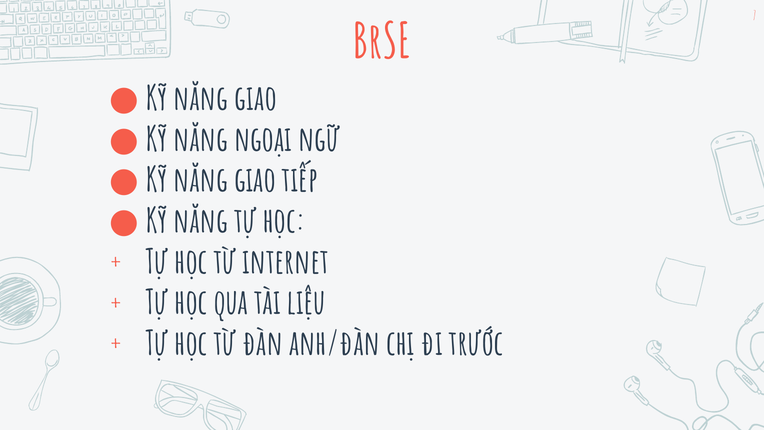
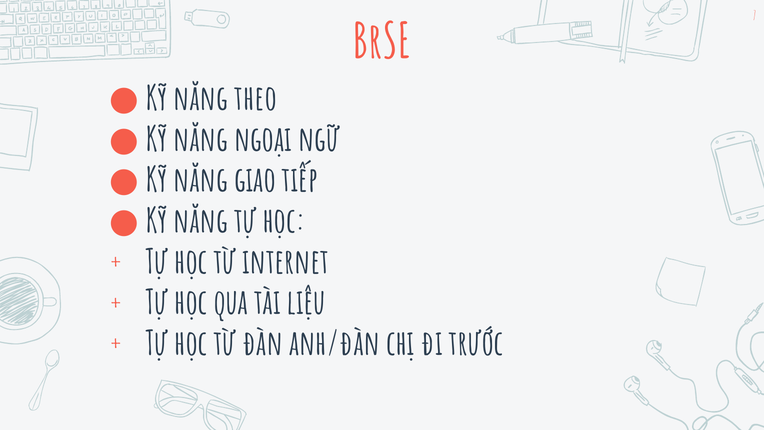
giao at (255, 99): giao -> theo
